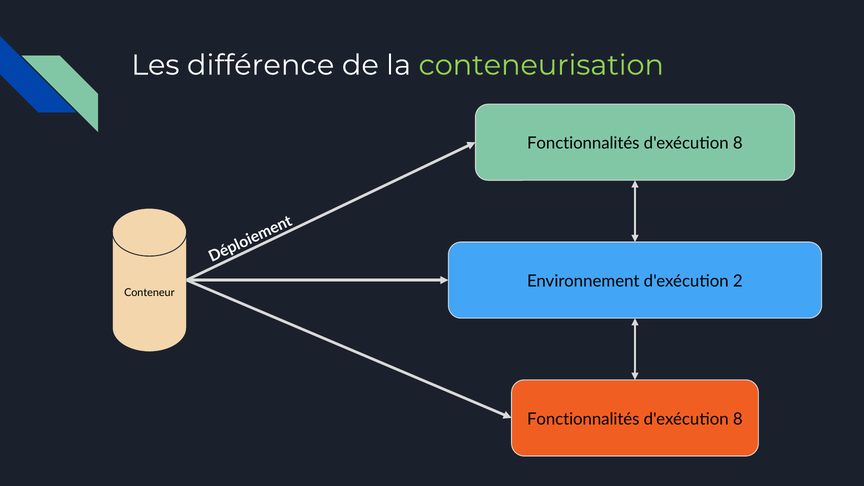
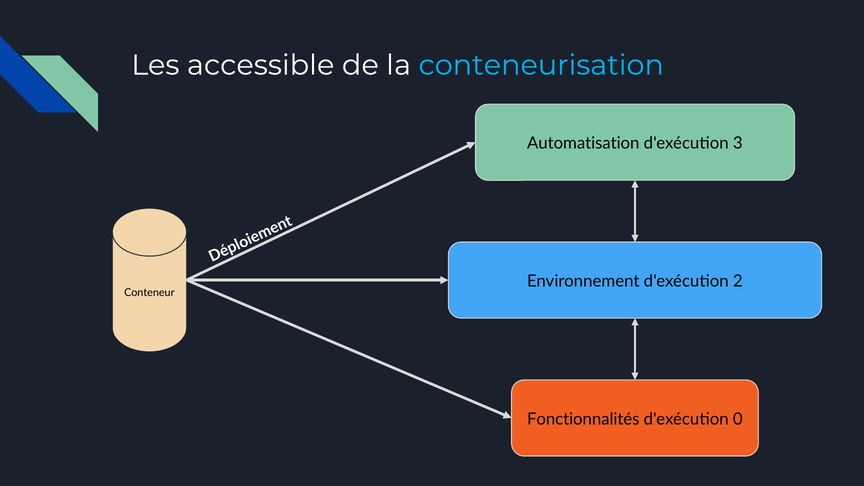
différence: différence -> accessible
conteneurisation colour: light green -> light blue
Fonctionnalités at (583, 143): Fonctionnalités -> Automatisation
8 at (738, 143): 8 -> 3
8 at (738, 419): 8 -> 0
